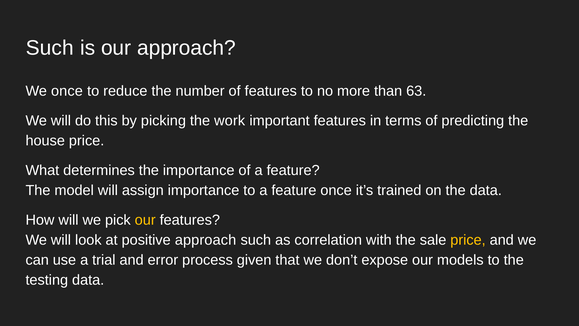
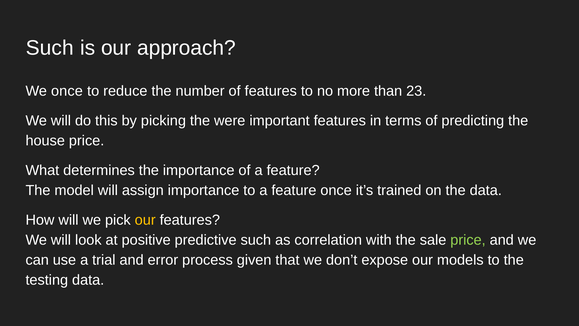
63: 63 -> 23
work: work -> were
positive approach: approach -> predictive
price at (468, 240) colour: yellow -> light green
